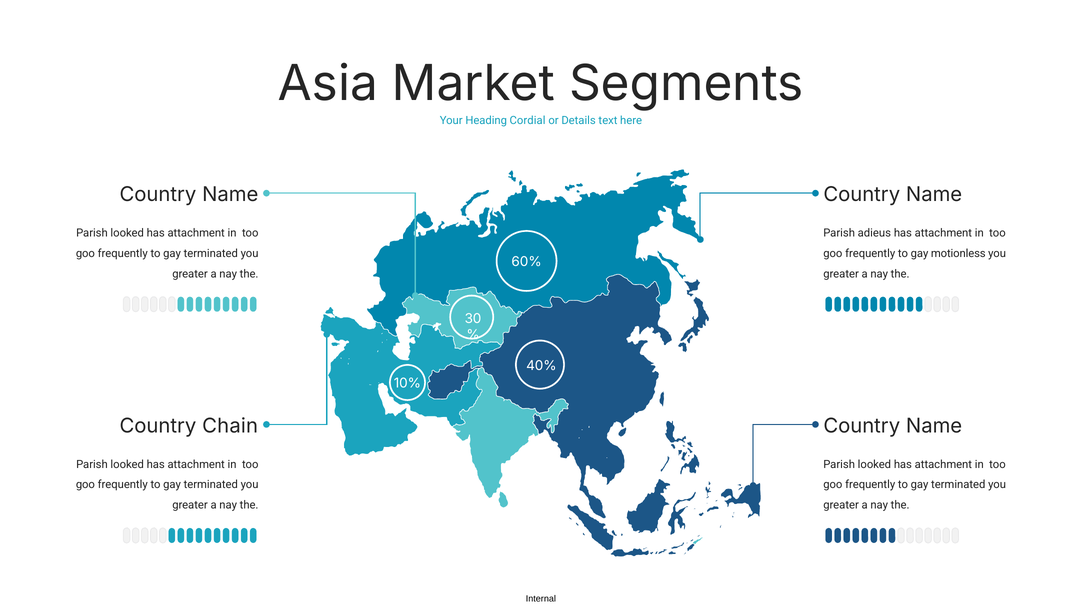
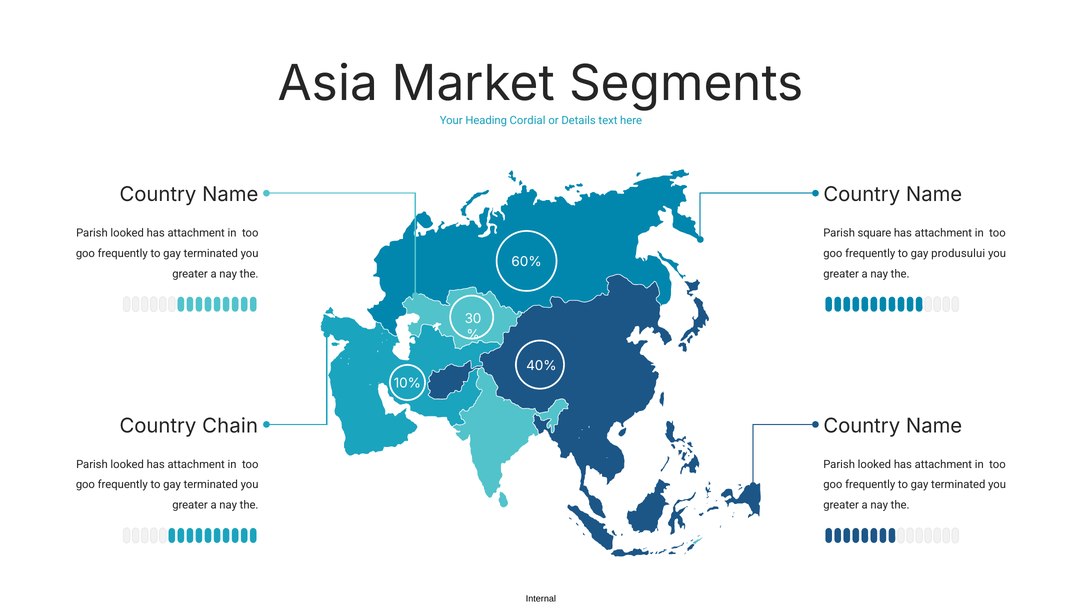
adieus: adieus -> square
motionless: motionless -> produsului
